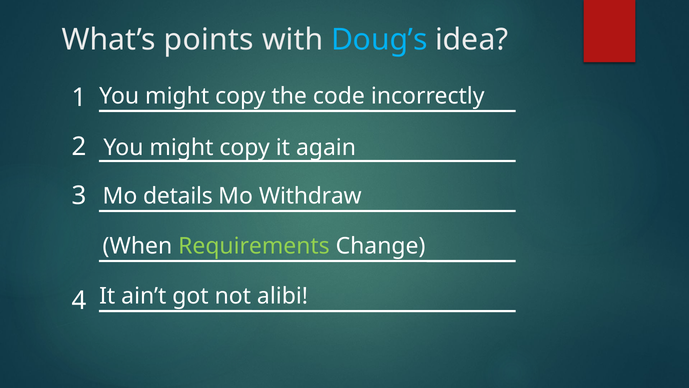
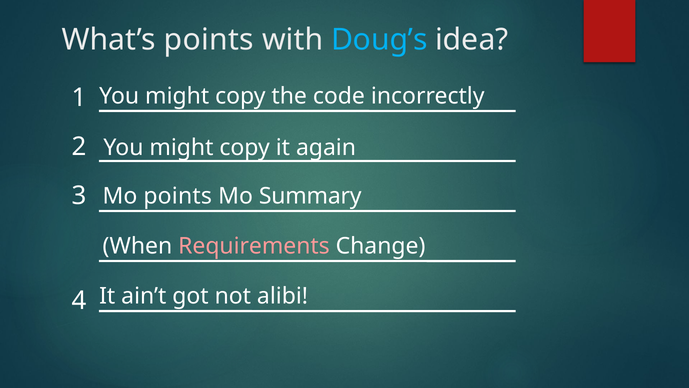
Mo details: details -> points
Withdraw: Withdraw -> Summary
Requirements colour: light green -> pink
